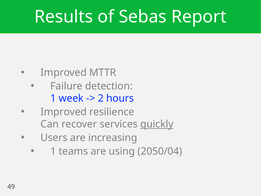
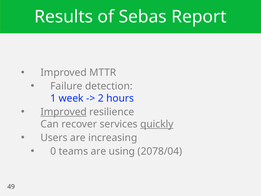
Improved at (64, 112) underline: none -> present
1 at (53, 151): 1 -> 0
2050/04: 2050/04 -> 2078/04
